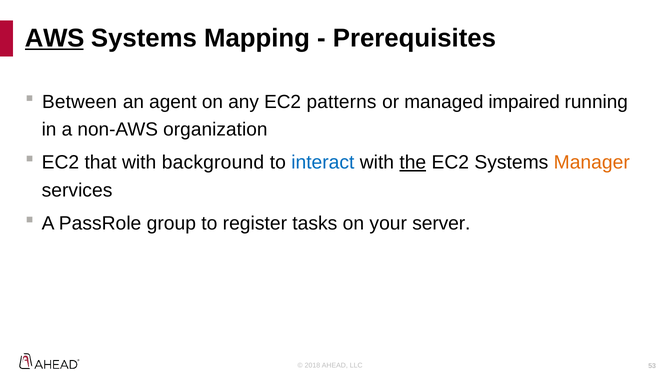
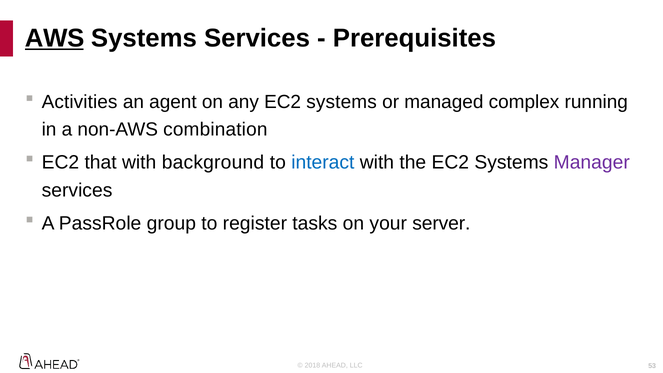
Systems Mapping: Mapping -> Services
Between: Between -> Activities
any EC2 patterns: patterns -> systems
impaired: impaired -> complex
organization: organization -> combination
the underline: present -> none
Manager colour: orange -> purple
